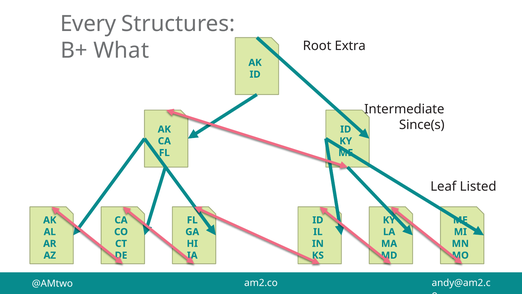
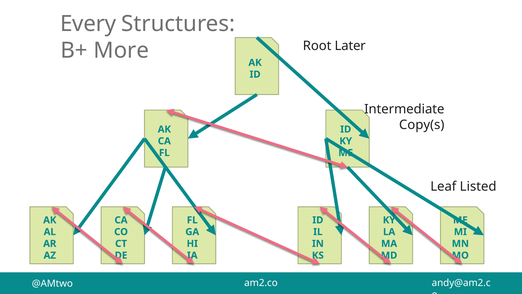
Extra: Extra -> Later
What: What -> More
Since(s: Since(s -> Copy(s
